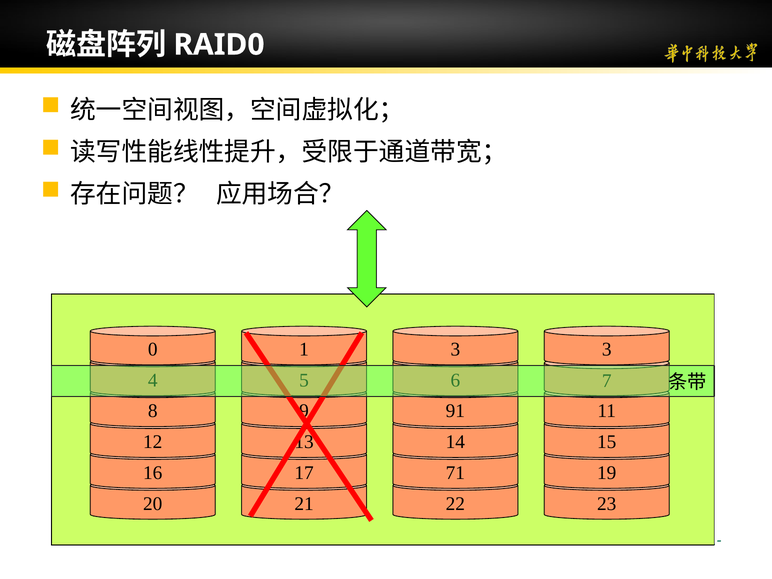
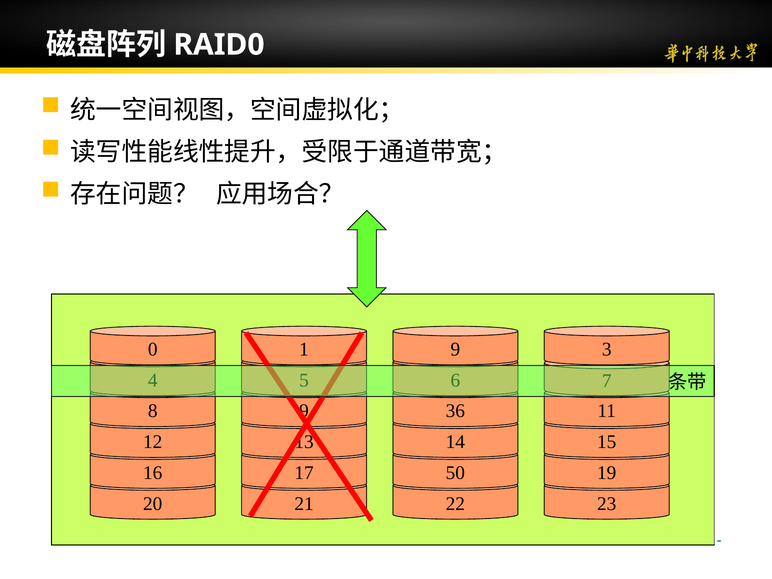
3 at (455, 349): 3 -> 9
91: 91 -> 36
71: 71 -> 50
